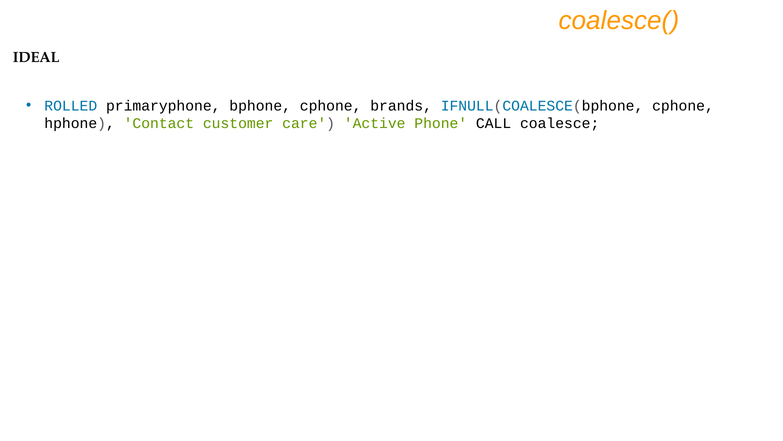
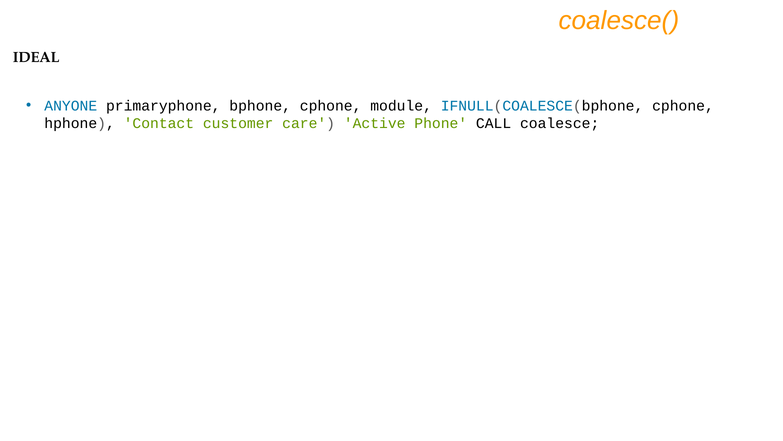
ROLLED: ROLLED -> ANYONE
brands: brands -> module
